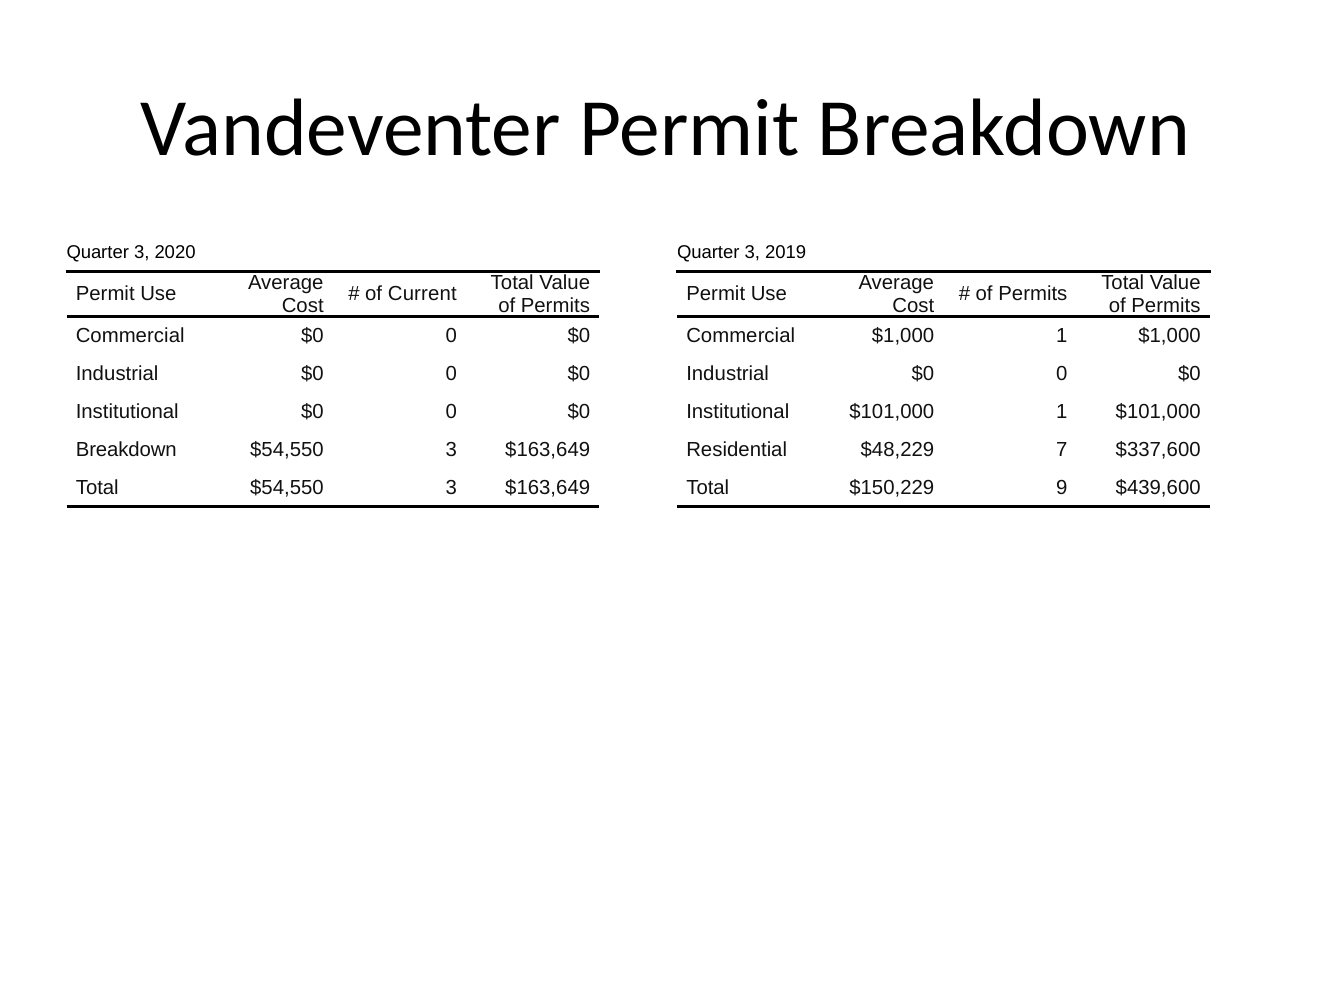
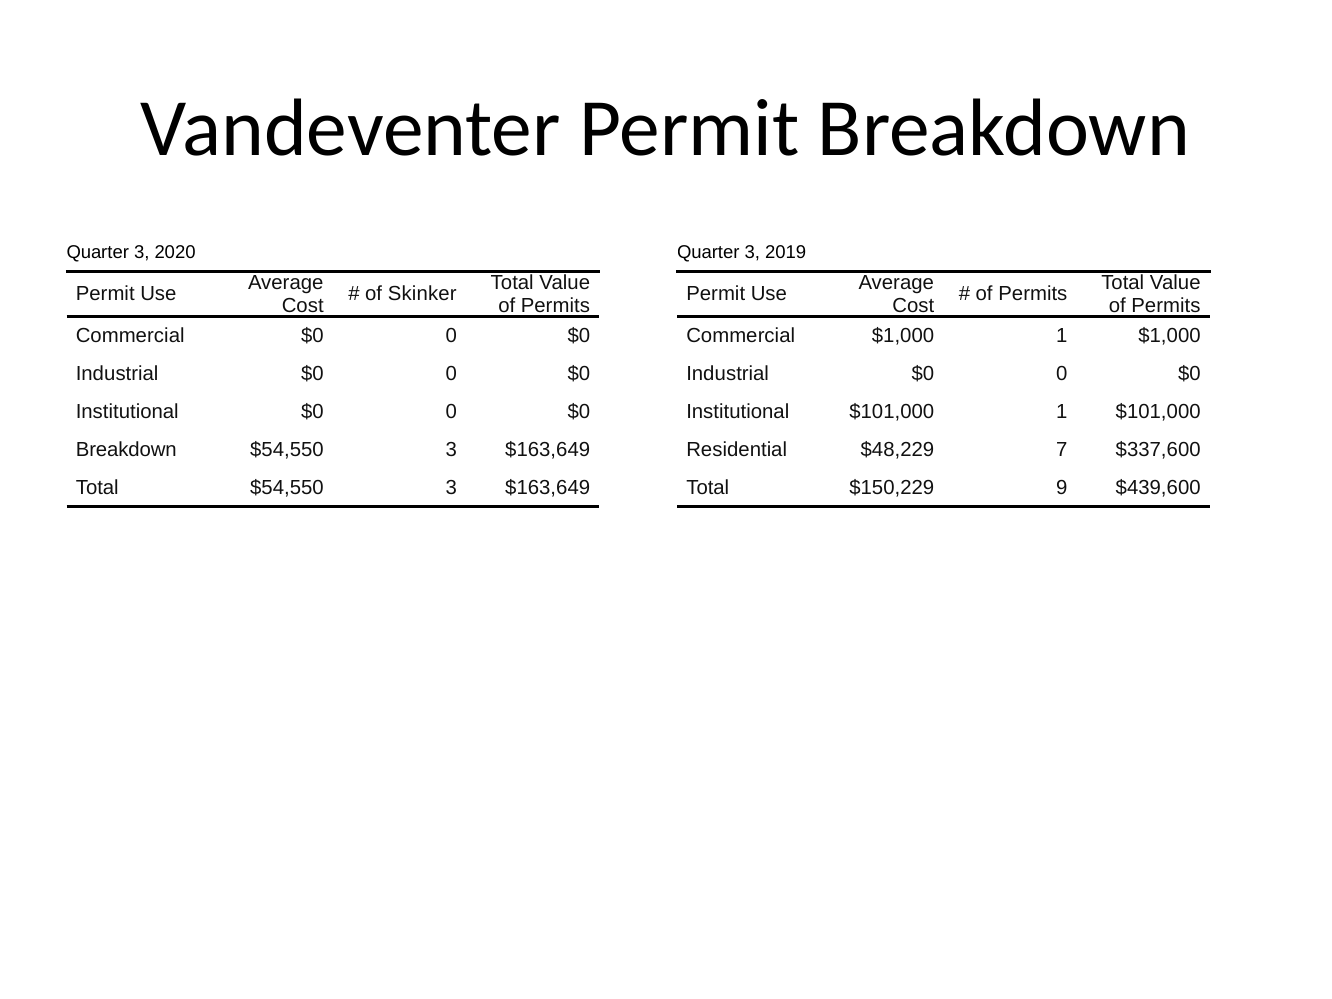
Current: Current -> Skinker
